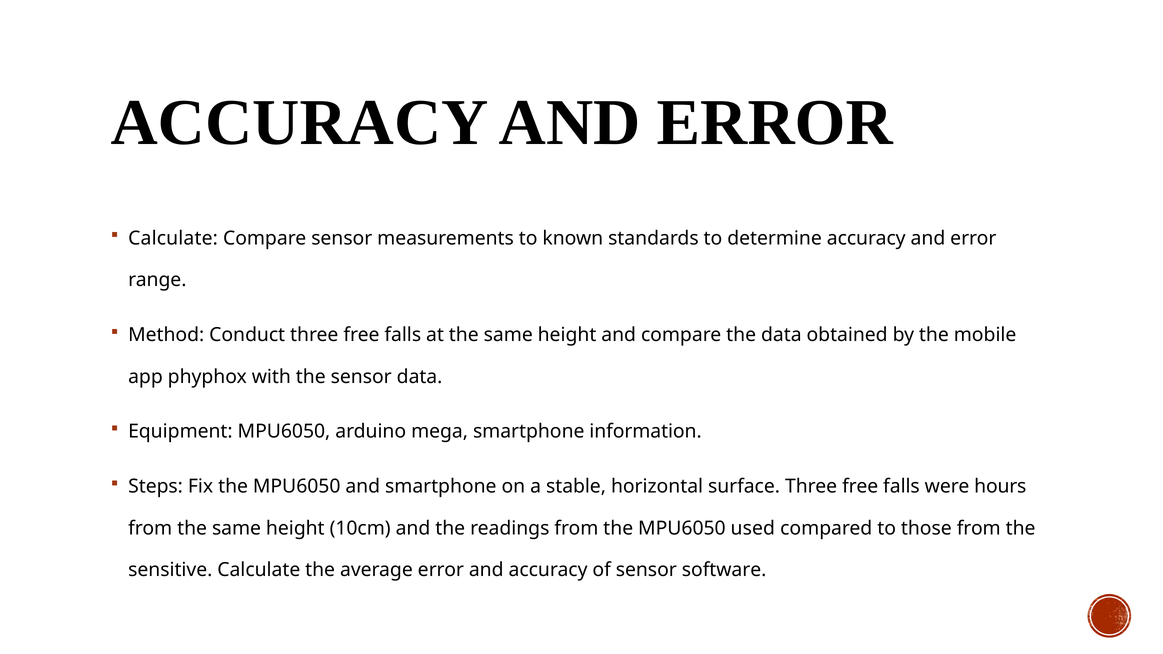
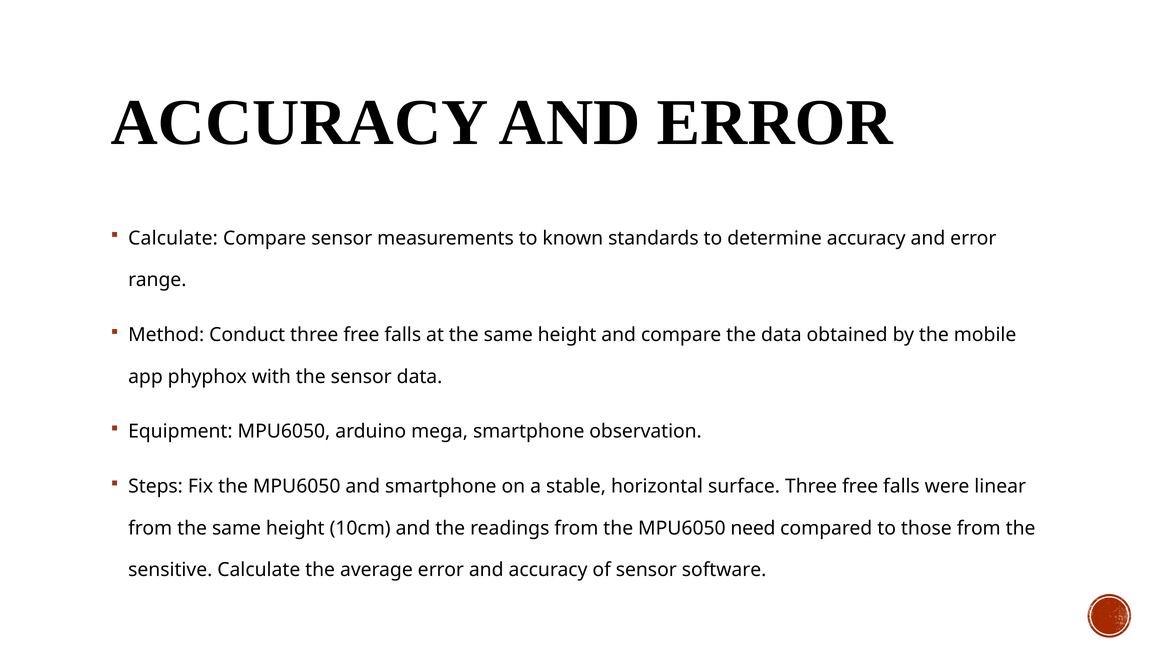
information: information -> observation
hours: hours -> linear
used: used -> need
